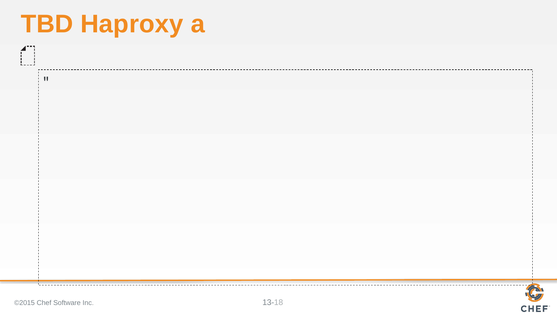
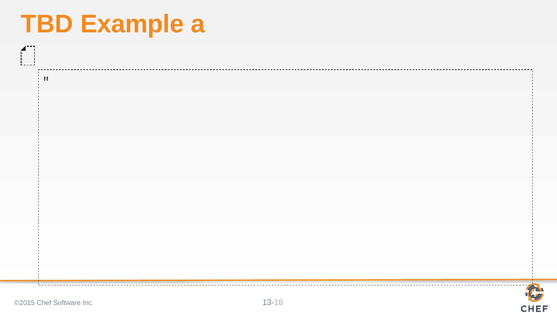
Haproxy: Haproxy -> Example
